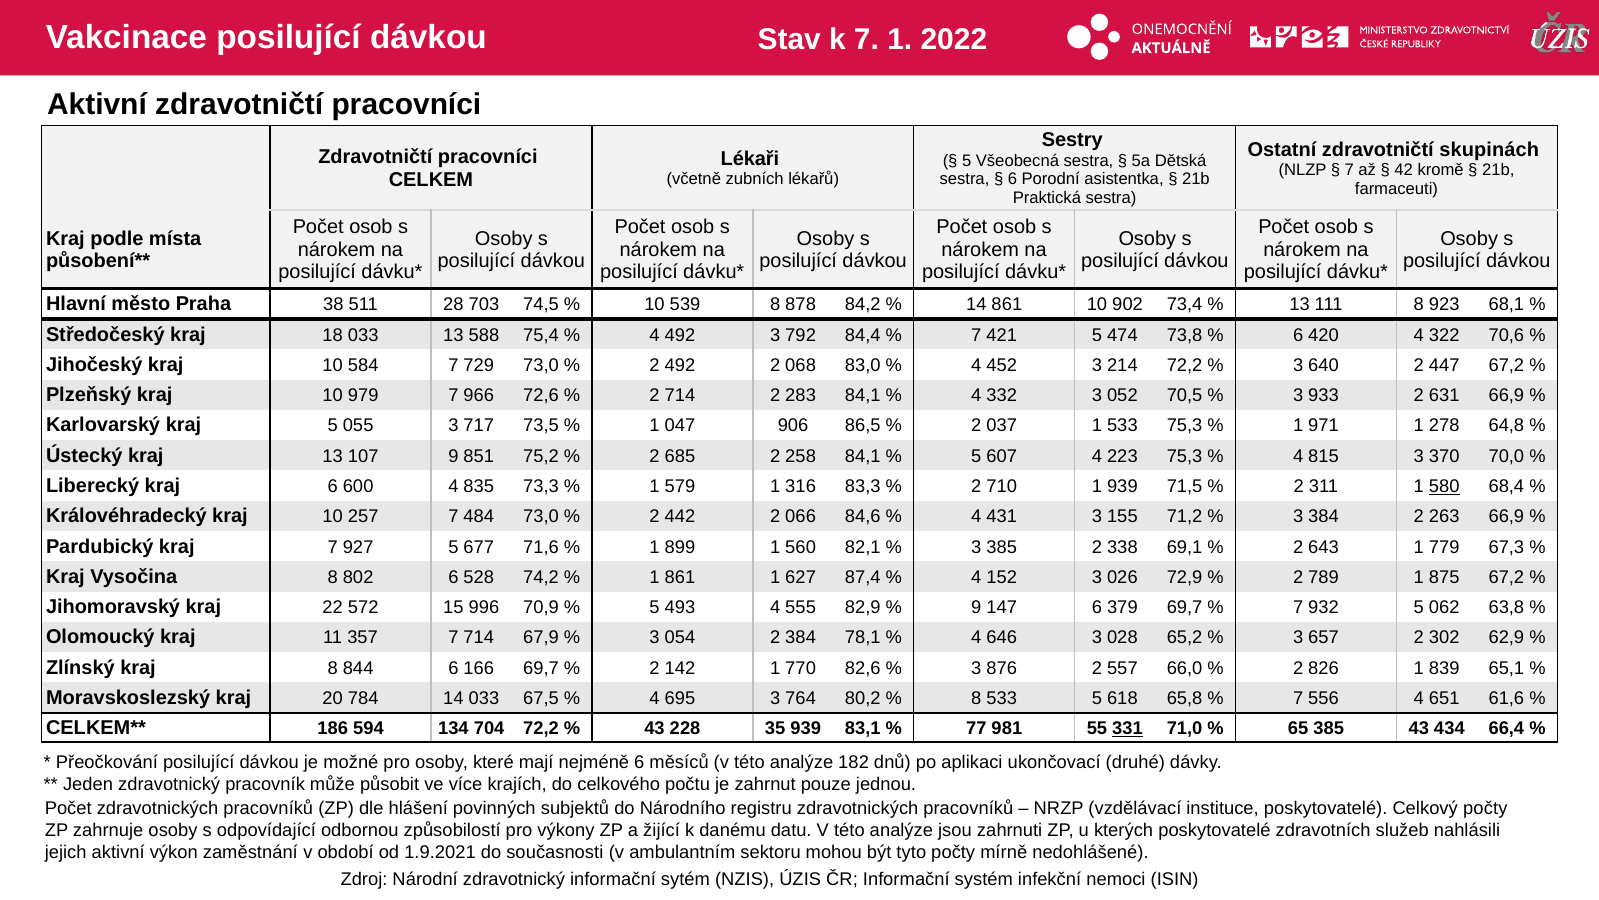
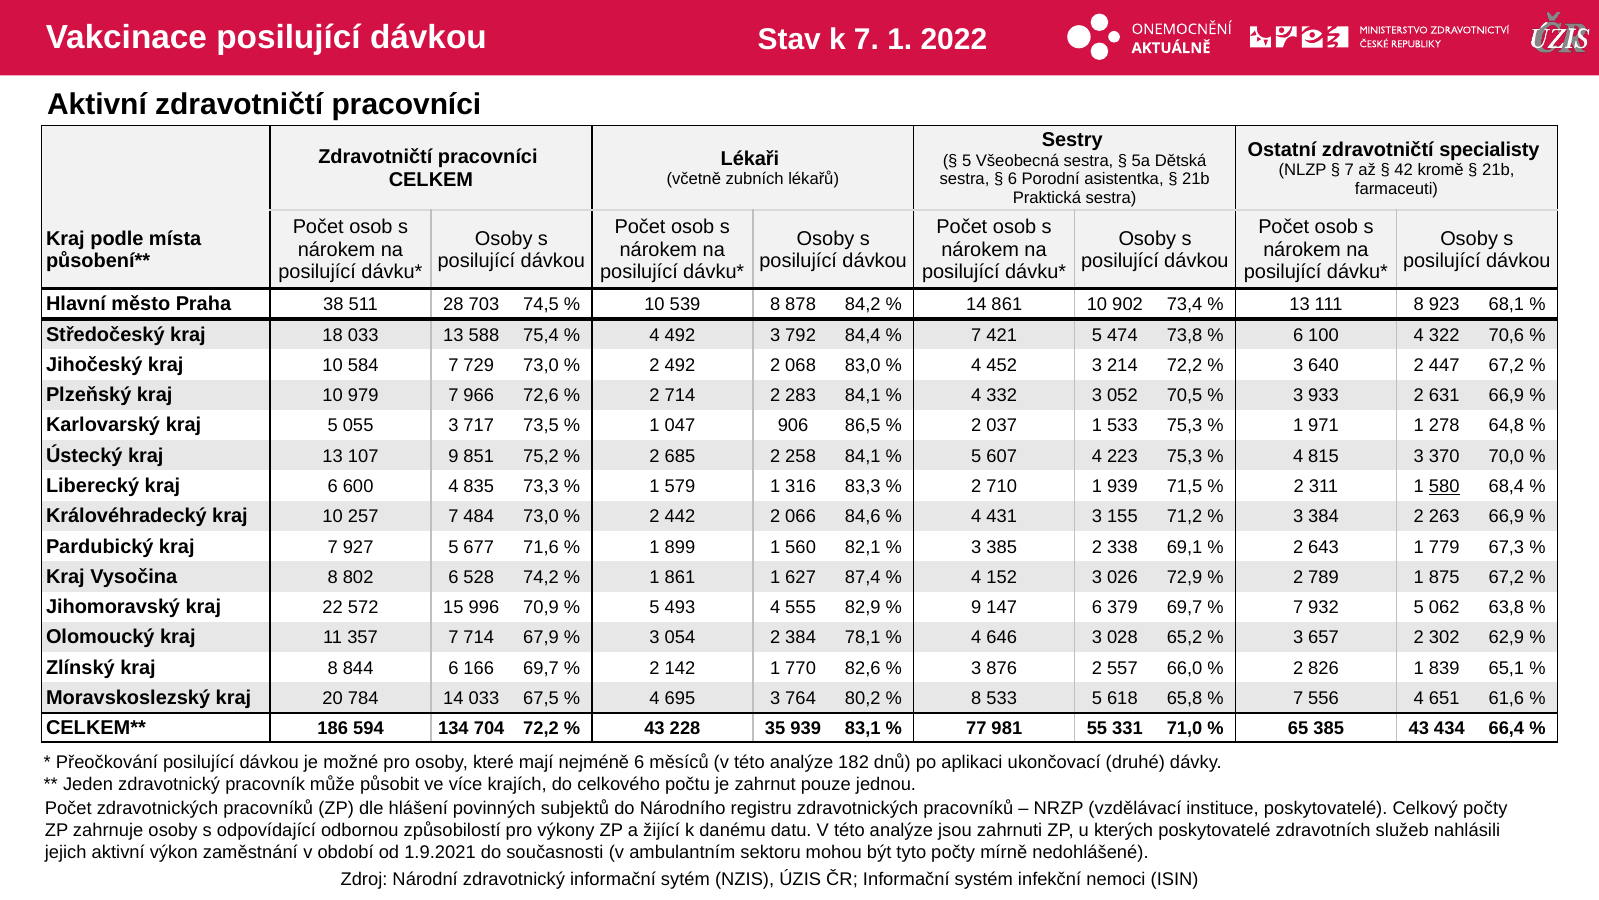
skupinách: skupinách -> specialisty
420: 420 -> 100
331 underline: present -> none
